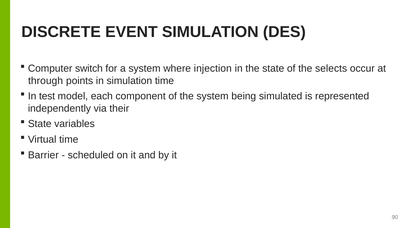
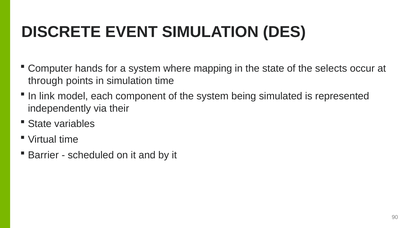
switch: switch -> hands
injection: injection -> mapping
test: test -> link
